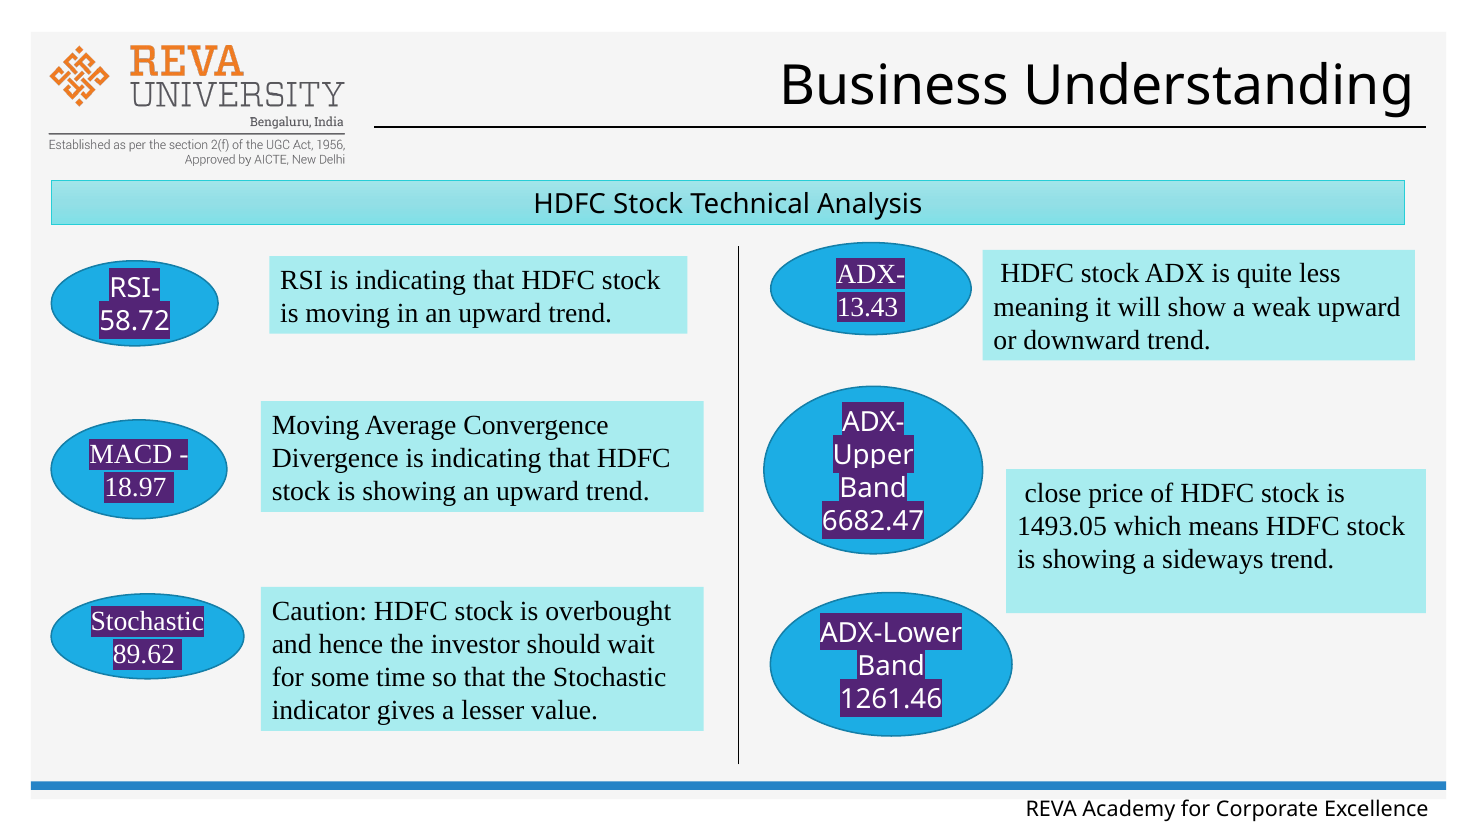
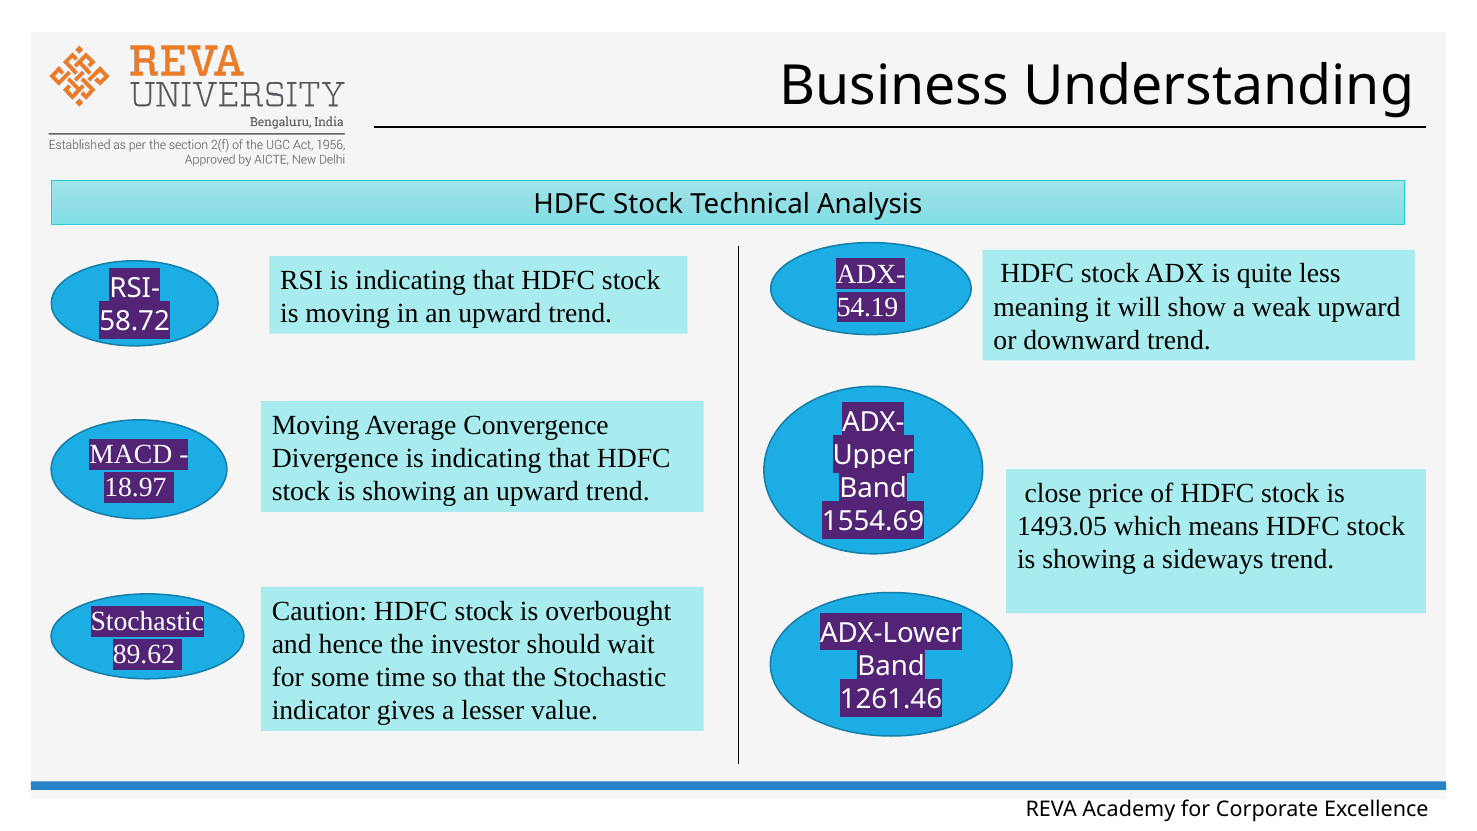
13.43: 13.43 -> 54.19
6682.47: 6682.47 -> 1554.69
